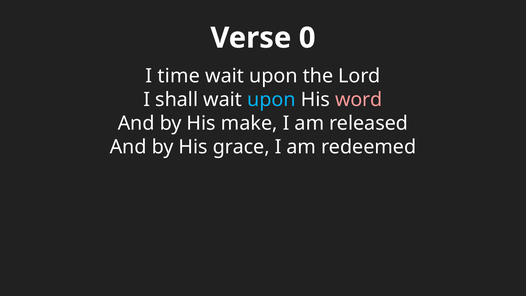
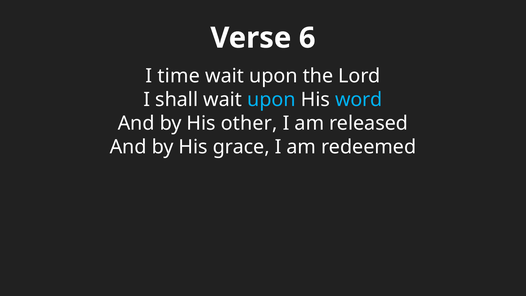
0: 0 -> 6
word colour: pink -> light blue
make: make -> other
